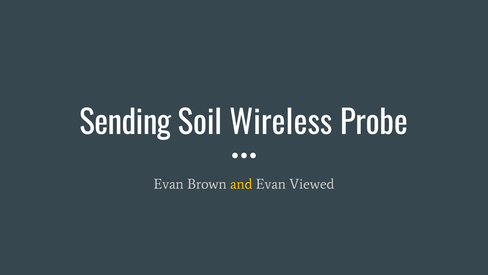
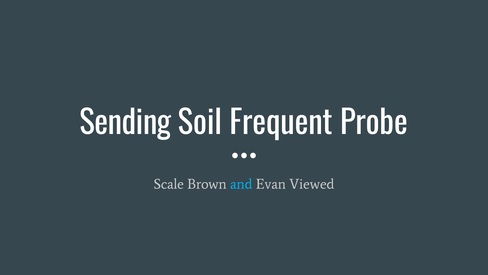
Wireless: Wireless -> Frequent
Evan at (169, 184): Evan -> Scale
and colour: yellow -> light blue
